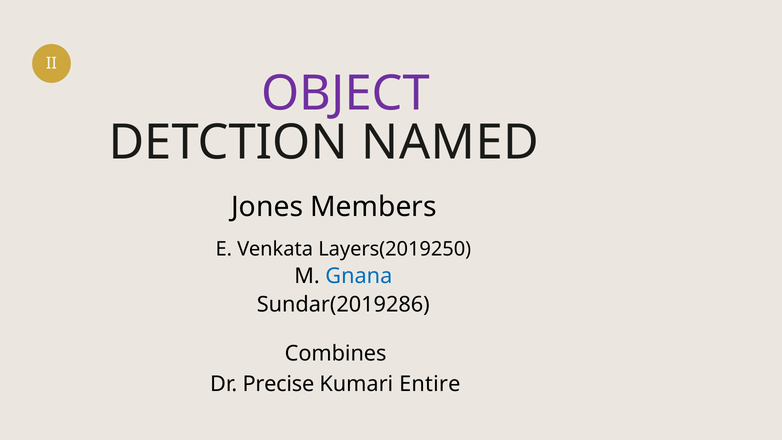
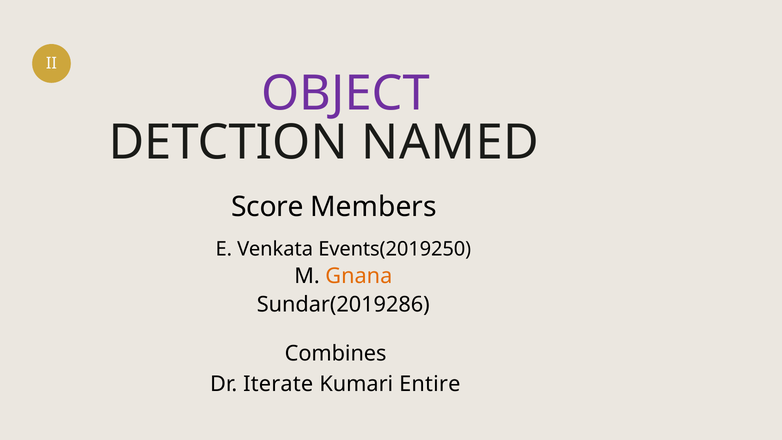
Jones: Jones -> Score
Layers(2019250: Layers(2019250 -> Events(2019250
Gnana colour: blue -> orange
Precise: Precise -> Iterate
